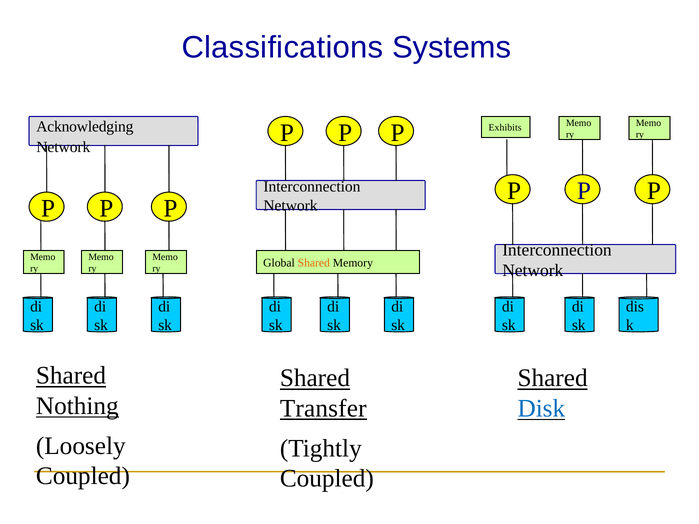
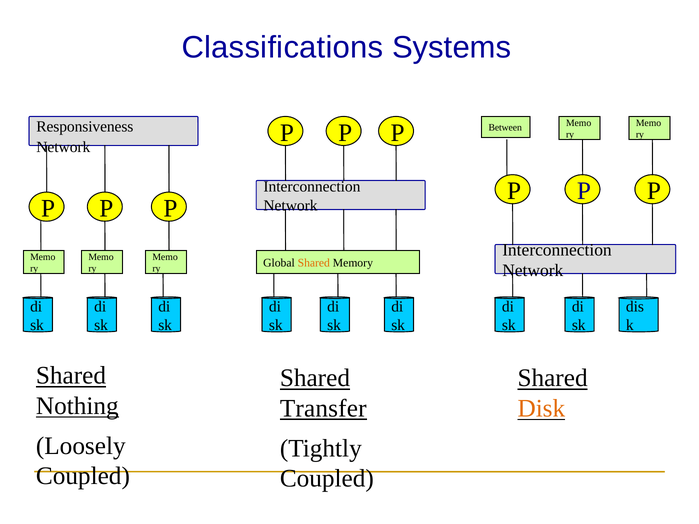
Acknowledging: Acknowledging -> Responsiveness
Exhibits: Exhibits -> Between
Disk colour: blue -> orange
